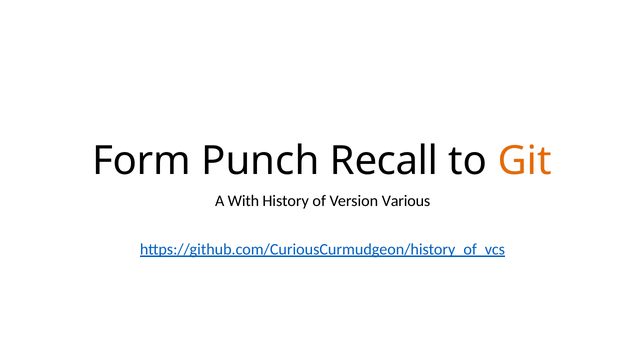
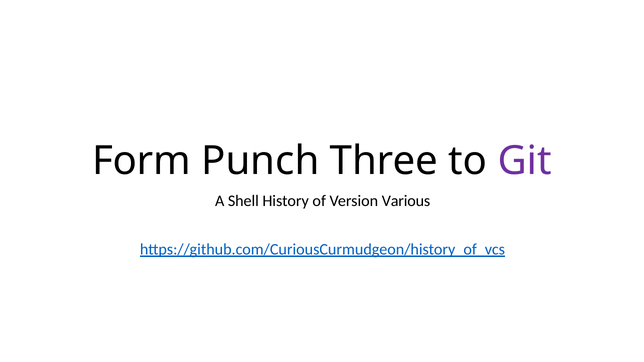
Recall: Recall -> Three
Git colour: orange -> purple
With: With -> Shell
